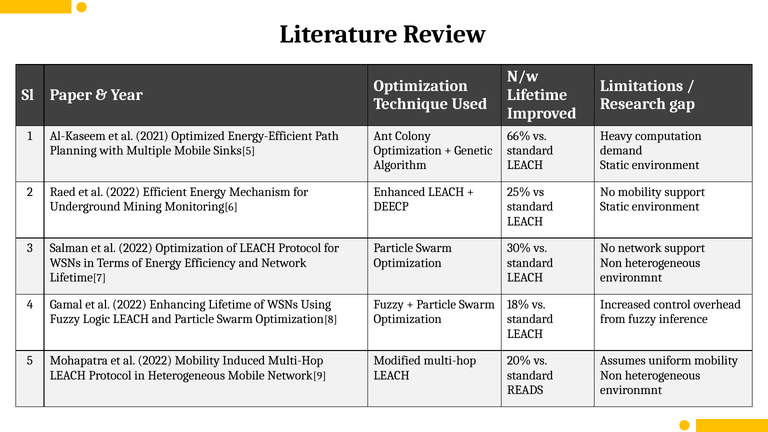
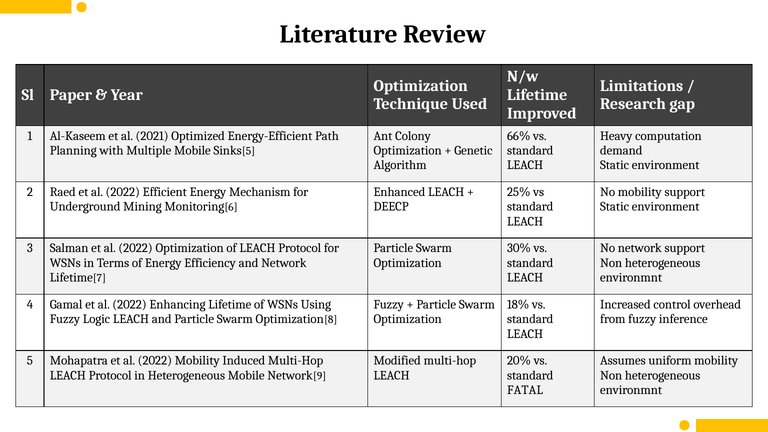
READS: READS -> FATAL
